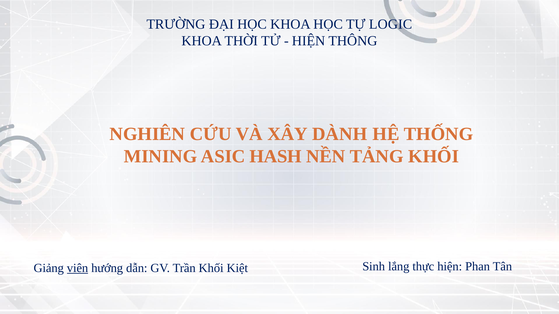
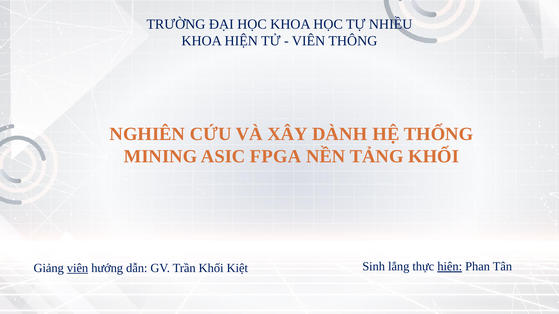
LOGIC: LOGIC -> NHIỀU
KHOA THỜI: THỜI -> HIỆN
HIỆN at (309, 41): HIỆN -> VIÊN
HASH: HASH -> FPGA
hiện at (450, 267) underline: none -> present
